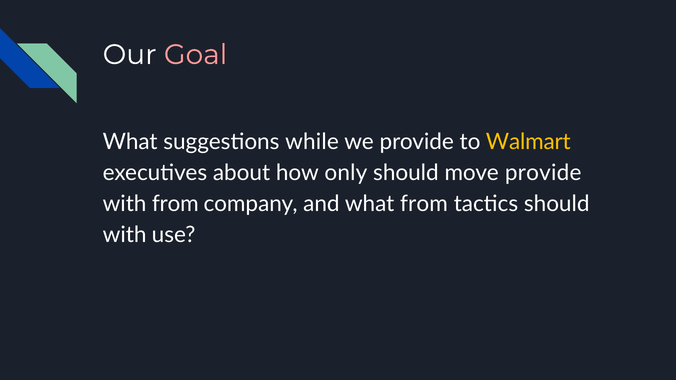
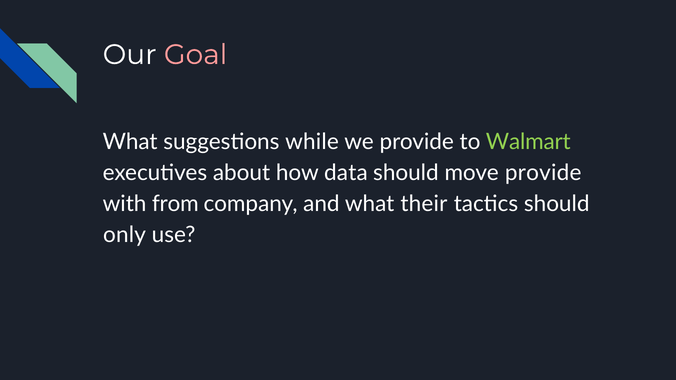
Walmart colour: yellow -> light green
only: only -> data
what from: from -> their
with at (125, 235): with -> only
